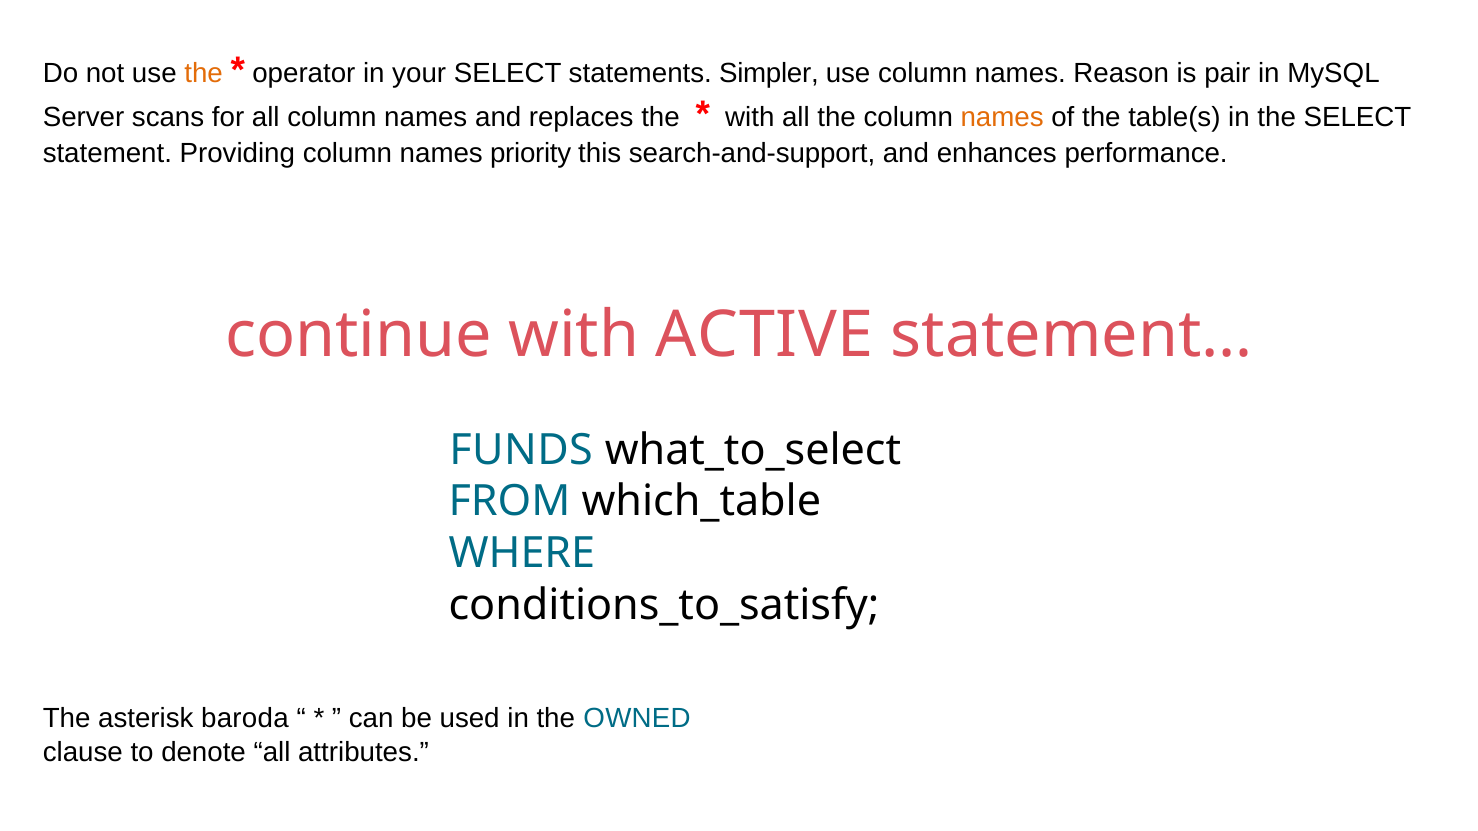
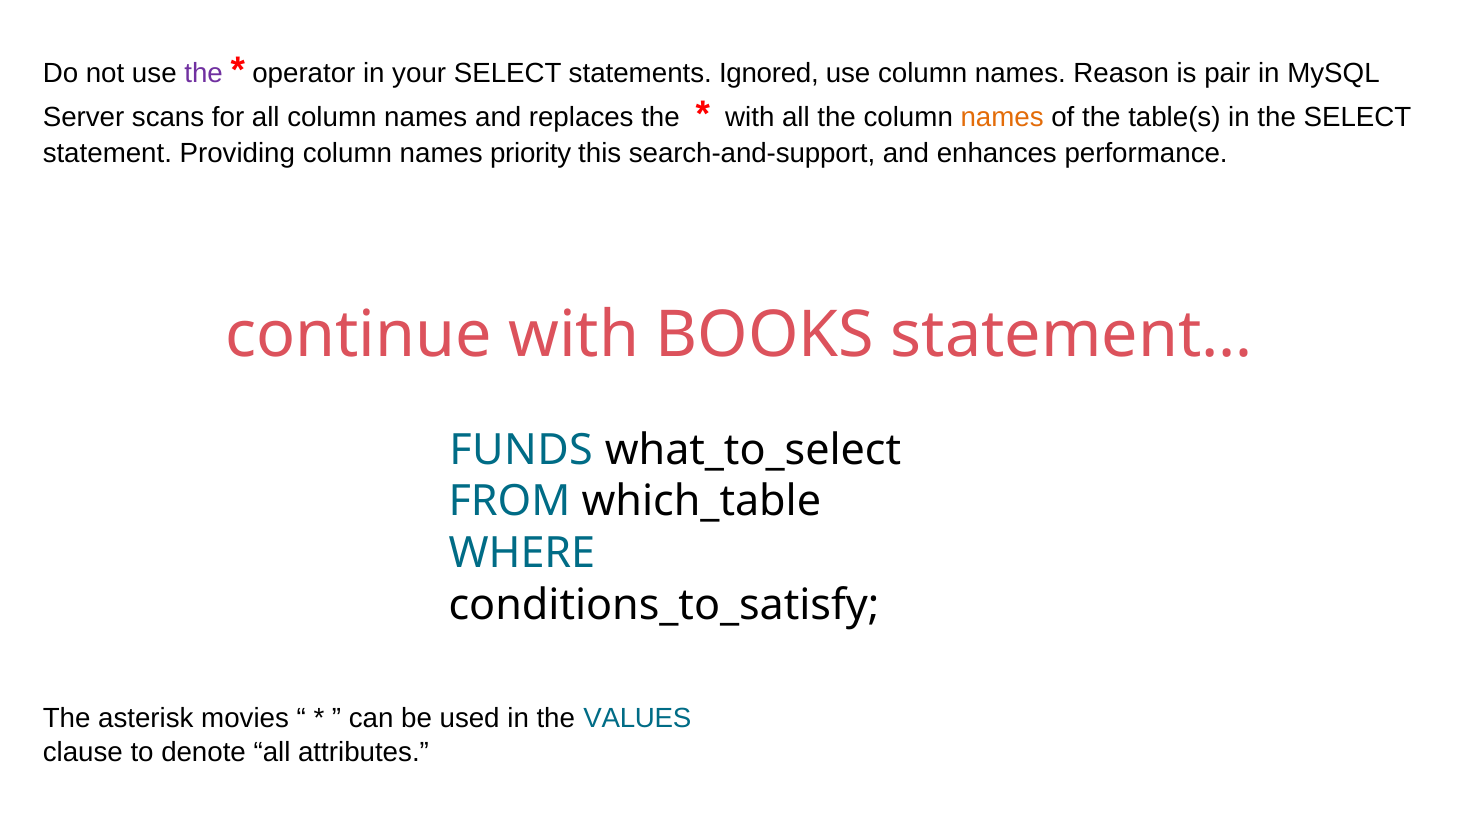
the at (204, 74) colour: orange -> purple
Simpler: Simpler -> Ignored
ACTIVE: ACTIVE -> BOOKS
baroda: baroda -> movies
OWNED: OWNED -> VALUES
